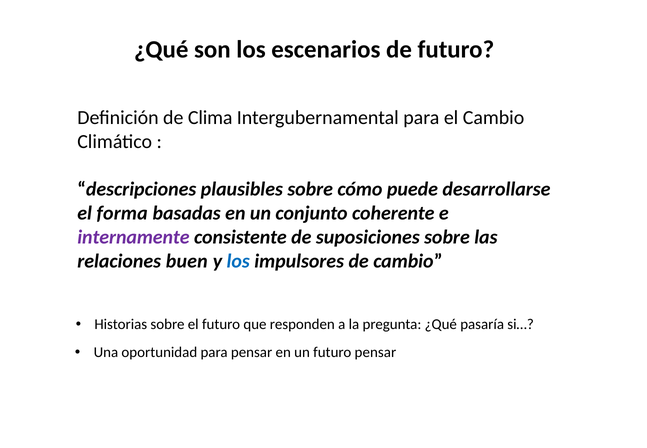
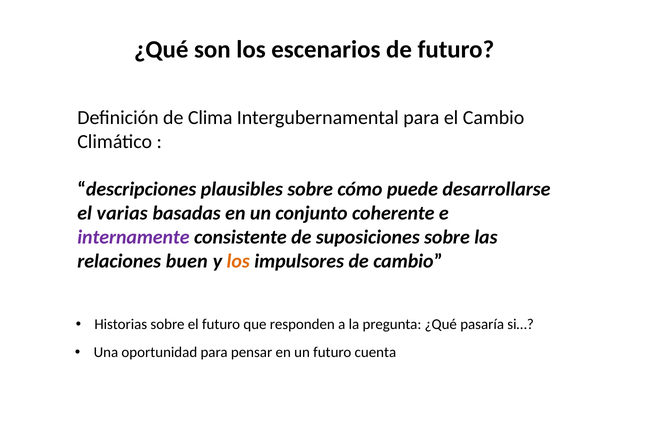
forma: forma -> varias
los at (238, 261) colour: blue -> orange
futuro pensar: pensar -> cuenta
